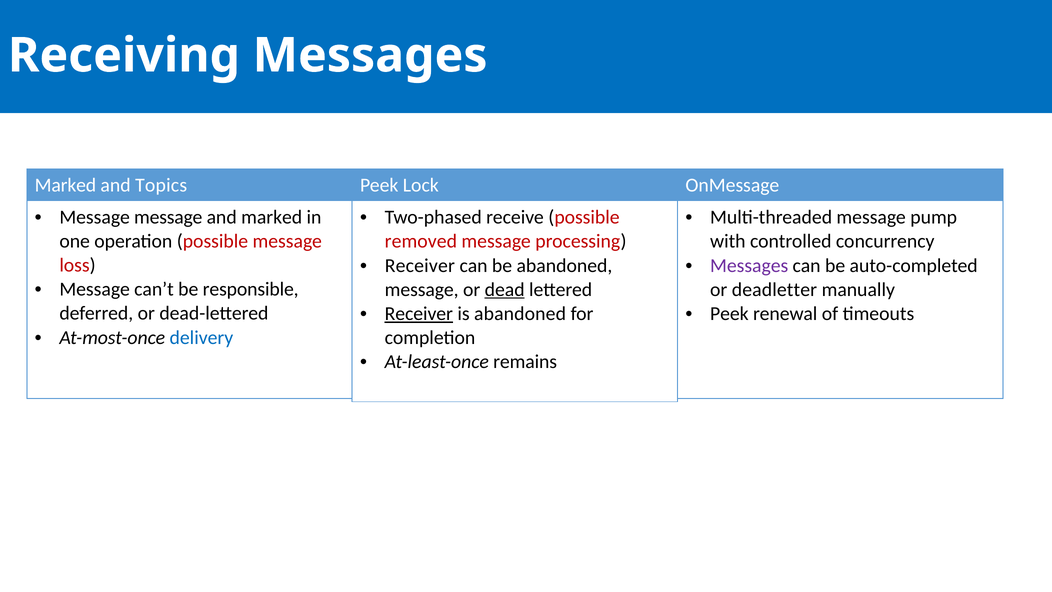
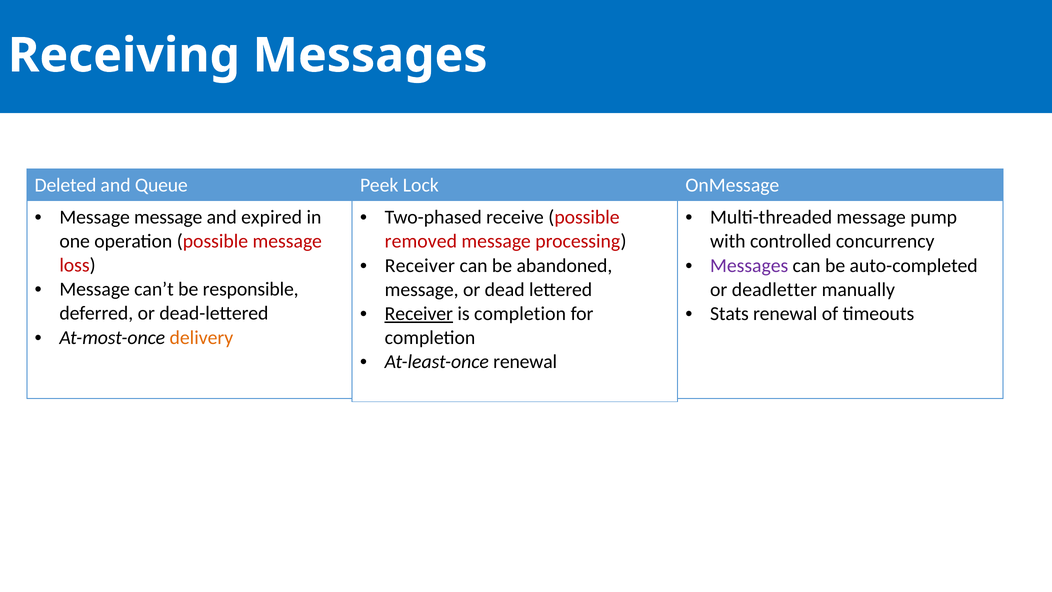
Marked at (65, 185): Marked -> Deleted
Topics: Topics -> Queue
and marked: marked -> expired
dead underline: present -> none
is abandoned: abandoned -> completion
Peek at (729, 314): Peek -> Stats
delivery colour: blue -> orange
At-least-once remains: remains -> renewal
